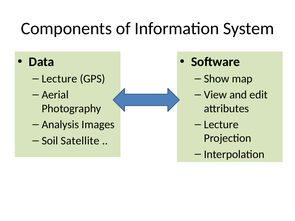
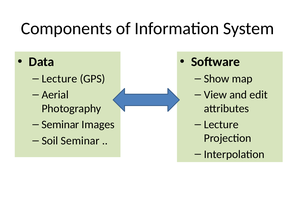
Analysis at (60, 125): Analysis -> Seminar
Soil Satellite: Satellite -> Seminar
